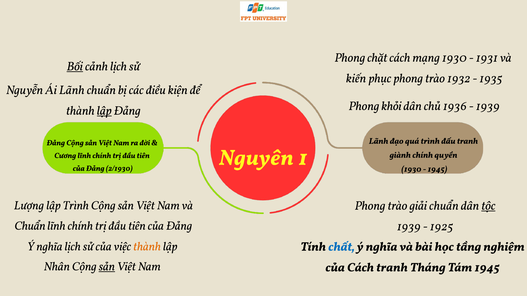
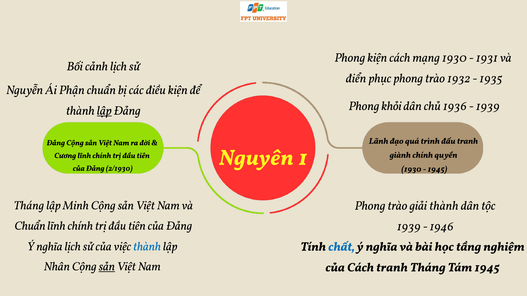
Phong chặt: chặt -> kiện
Bối underline: present -> none
kiến: kiến -> điển
Ái Lãnh: Lãnh -> Phận
Lượng at (29, 206): Lượng -> Tháng
lập Trình: Trình -> Minh
giải chuẩn: chuẩn -> thành
tộc underline: present -> none
1925: 1925 -> 1946
thành at (147, 247) colour: orange -> blue
